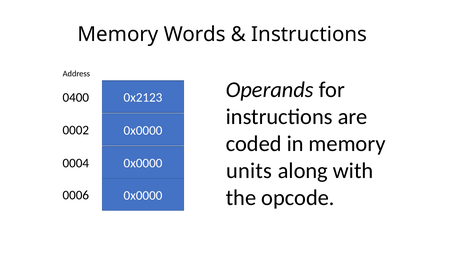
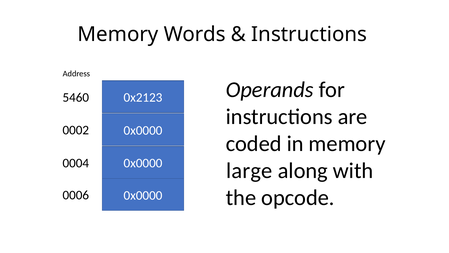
0400: 0400 -> 5460
units: units -> large
